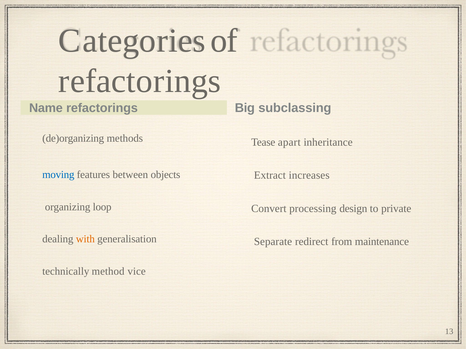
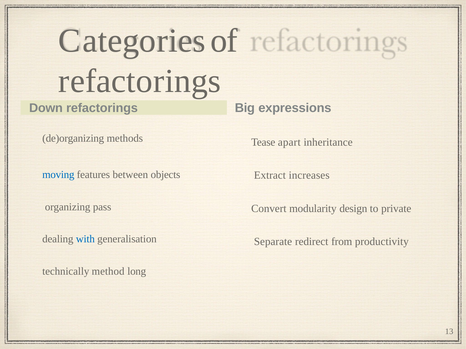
subclassing: subclassing -> expressions
Name: Name -> Down
loop: loop -> pass
processing: processing -> modularity
with colour: orange -> blue
maintenance: maintenance -> productivity
vice: vice -> long
